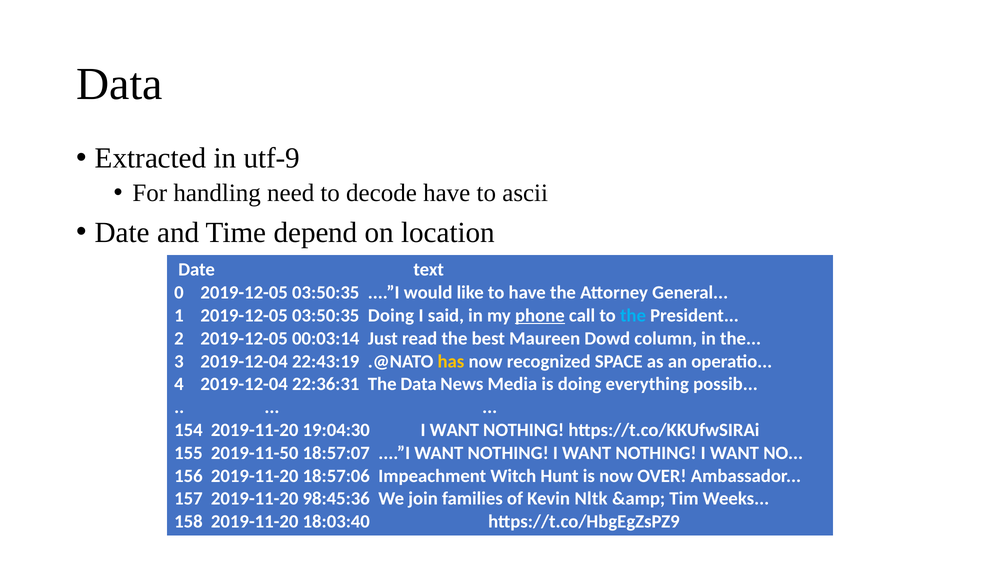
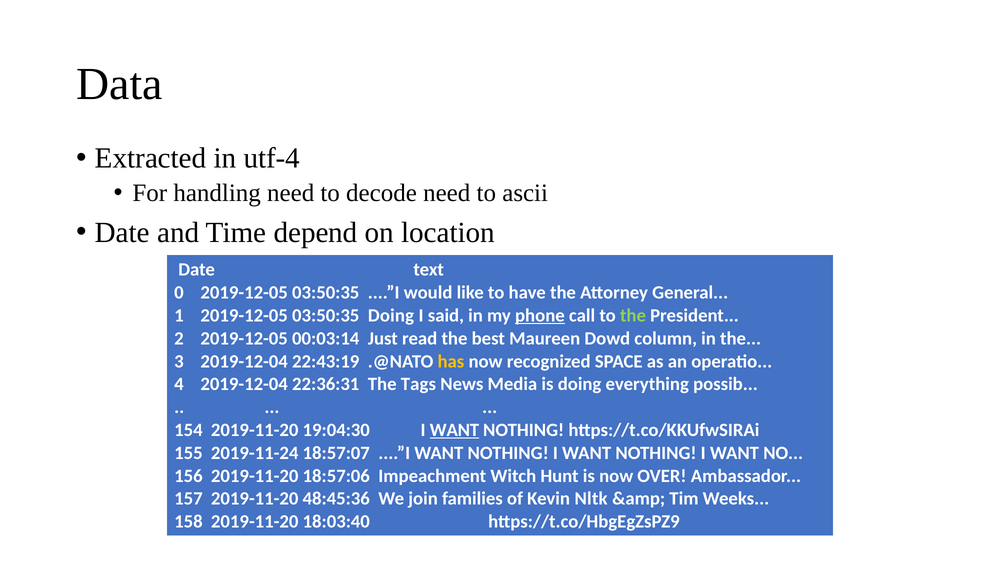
utf-9: utf-9 -> utf-4
decode have: have -> need
the at (633, 315) colour: light blue -> light green
The Data: Data -> Tags
WANT at (454, 430) underline: none -> present
2019-11-50: 2019-11-50 -> 2019-11-24
98:45:36: 98:45:36 -> 48:45:36
